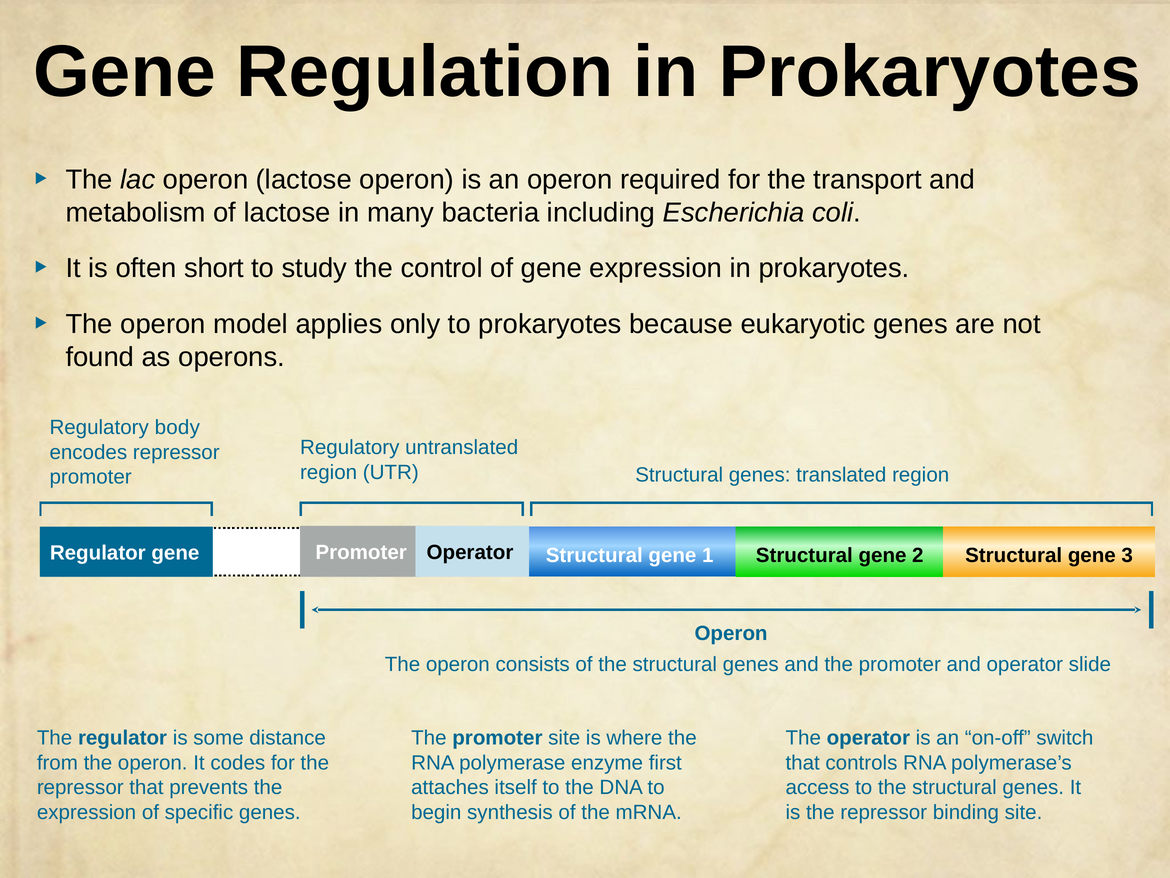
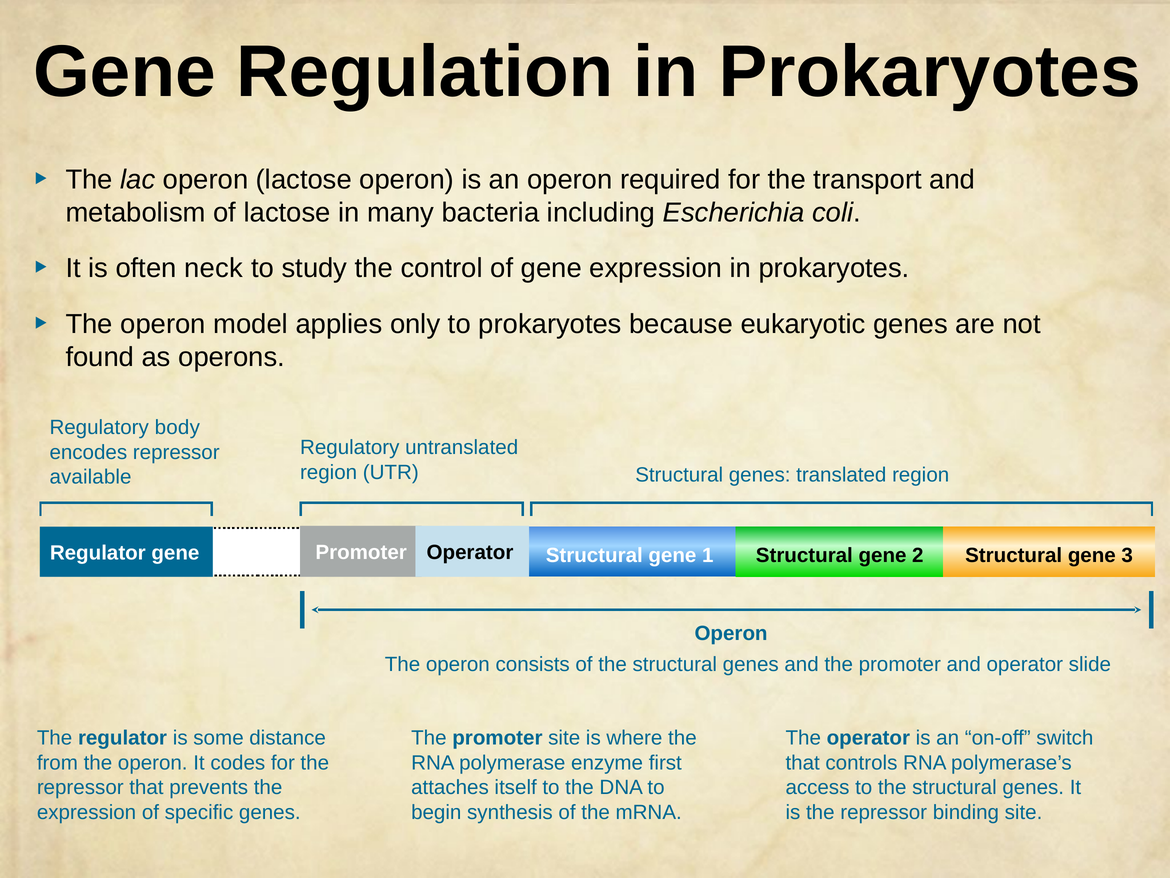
short: short -> neck
promoter at (91, 477): promoter -> available
